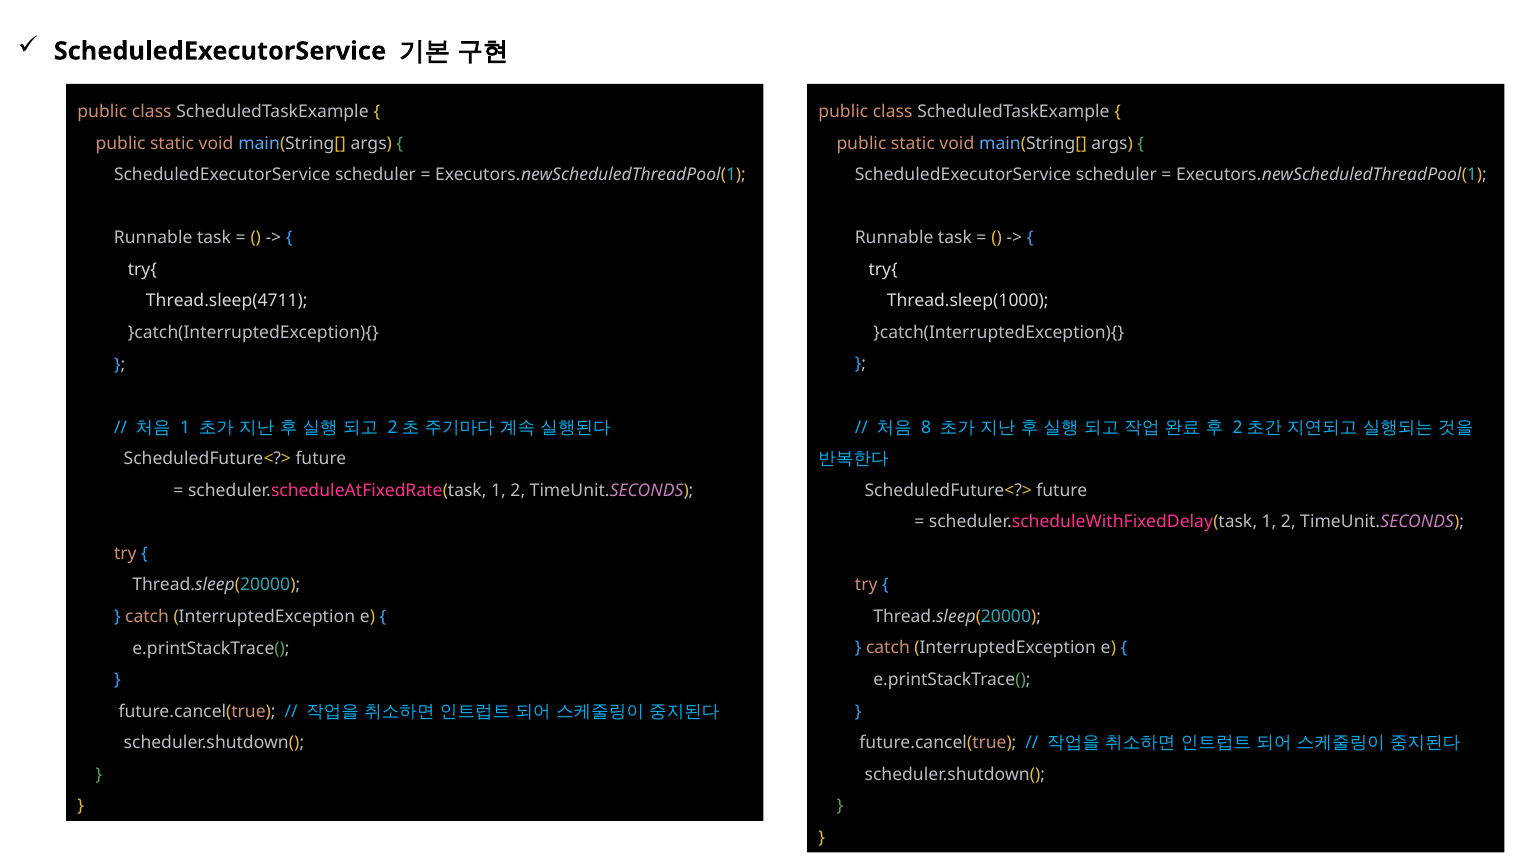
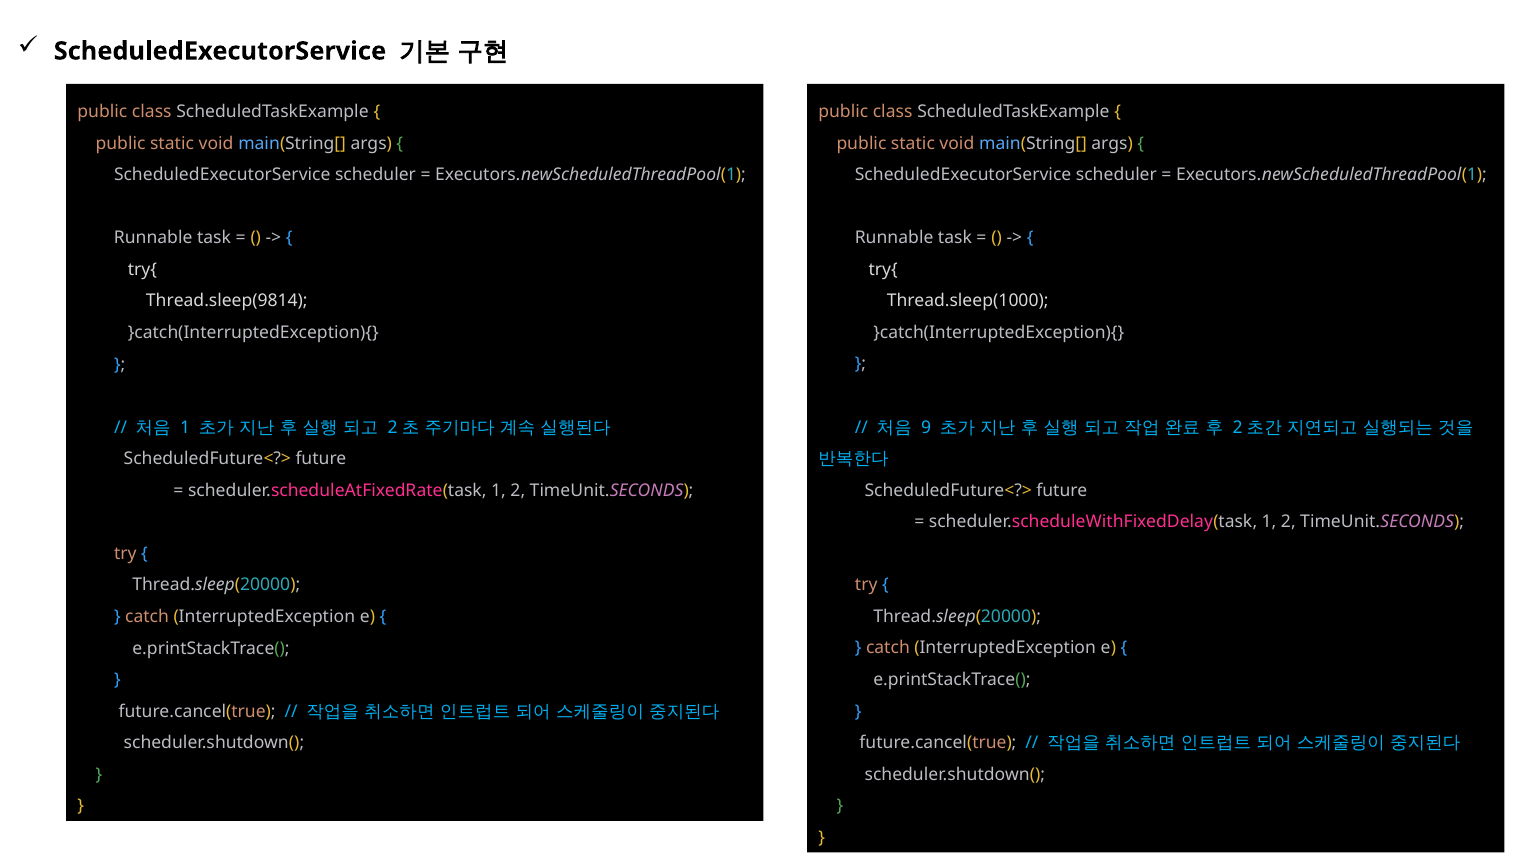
Thread.sleep(4711: Thread.sleep(4711 -> Thread.sleep(9814
8: 8 -> 9
